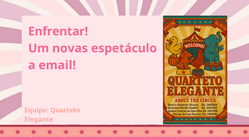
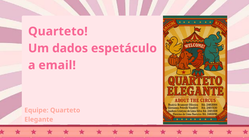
Enfrentar at (58, 31): Enfrentar -> Quarteto
novas: novas -> dados
